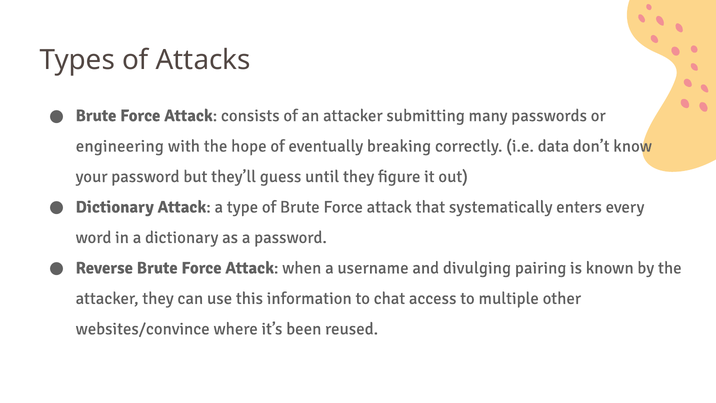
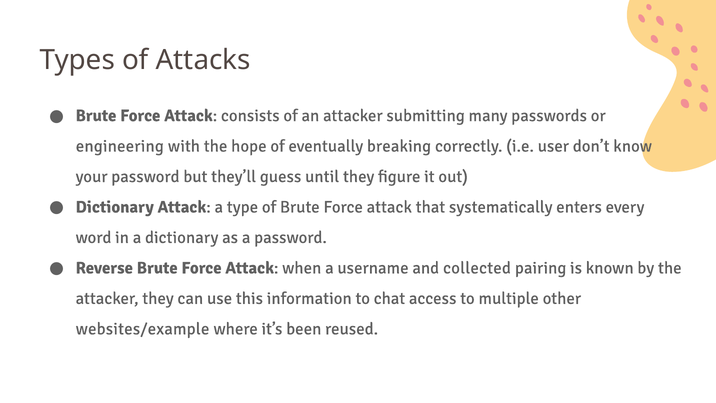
data: data -> user
divulging: divulging -> collected
websites/convince: websites/convince -> websites/example
